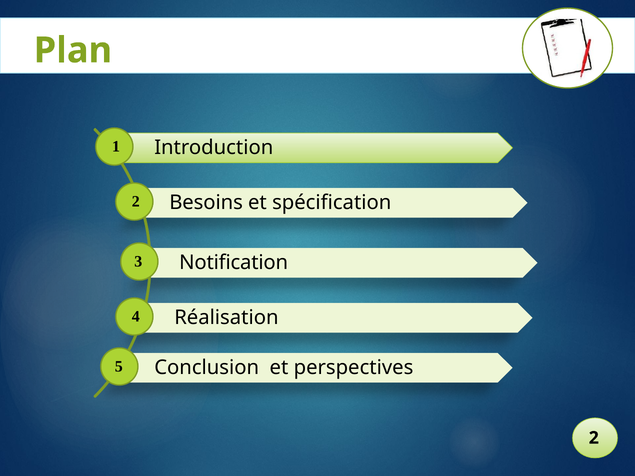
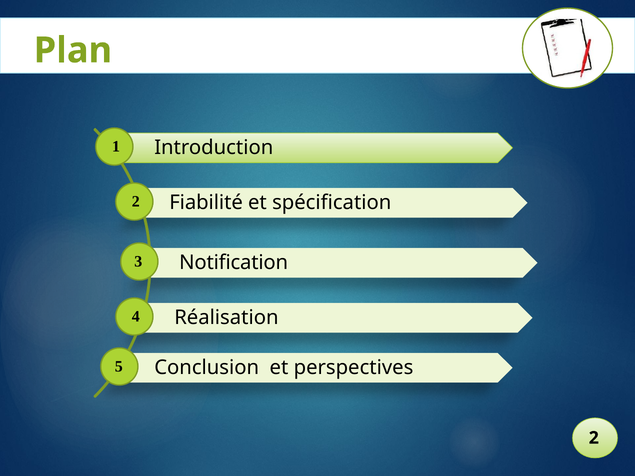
Besoins: Besoins -> Fiabilité
